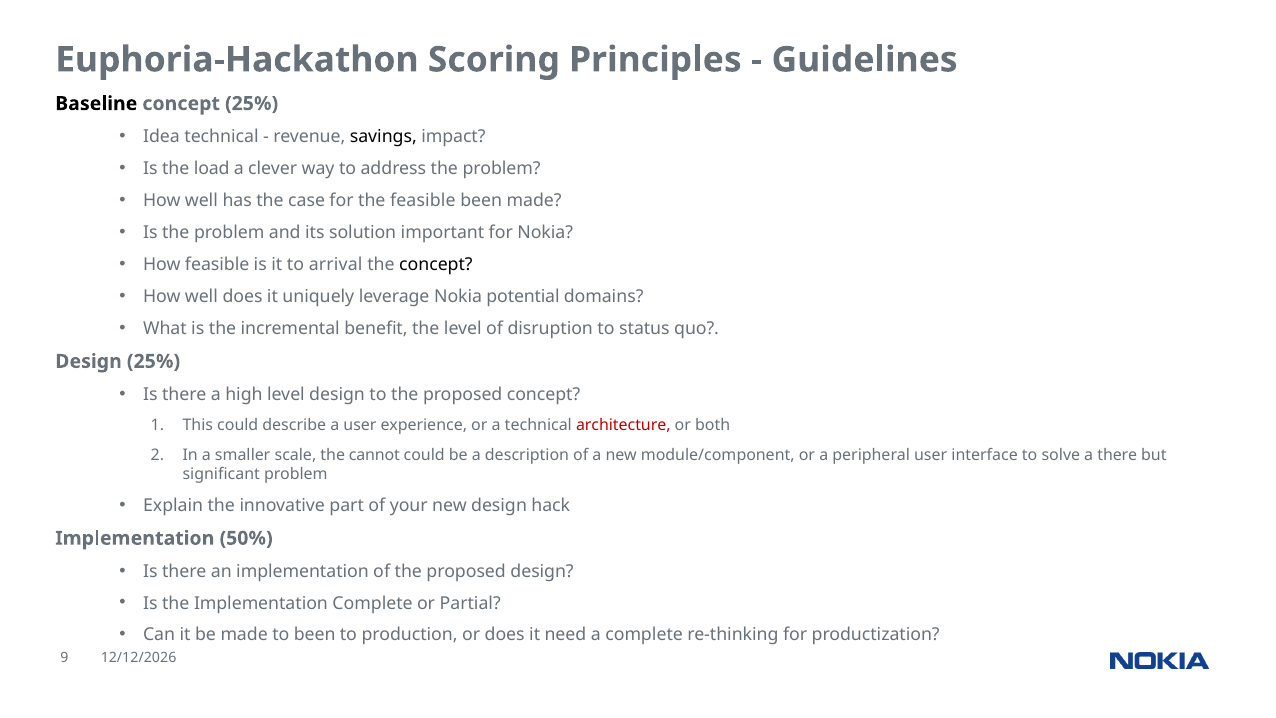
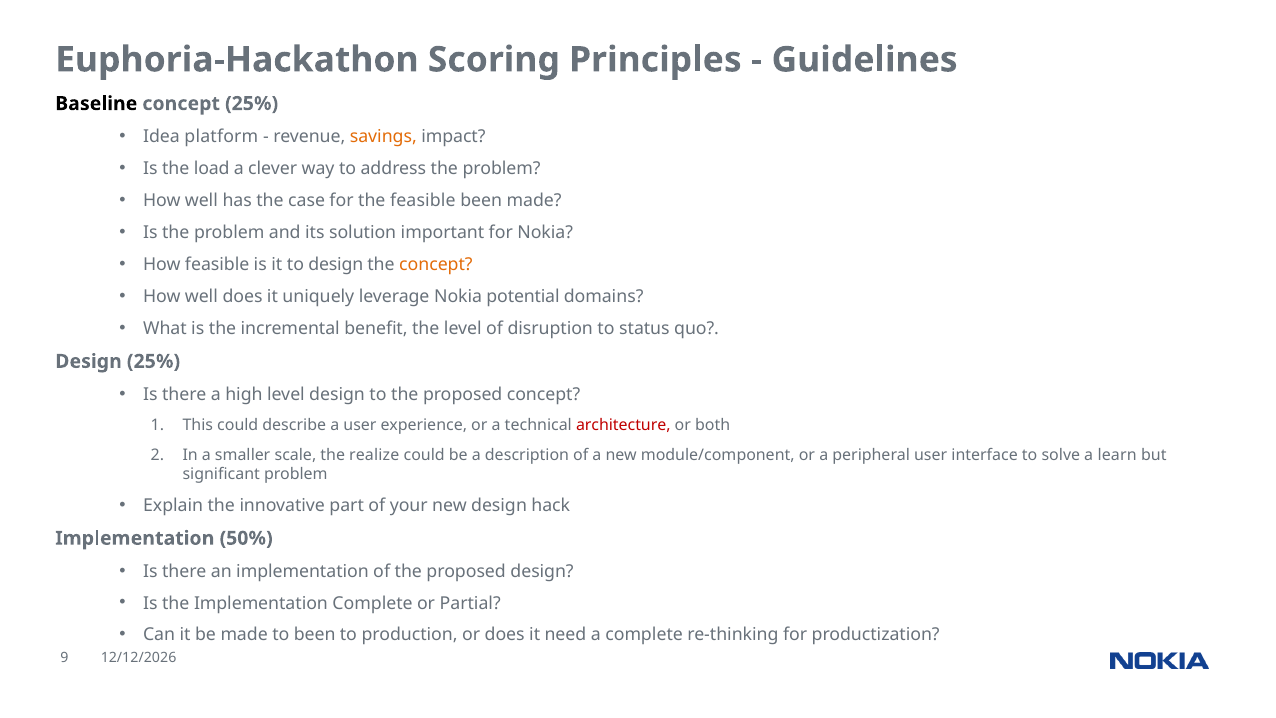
Idea technical: technical -> platform
savings colour: black -> orange
to arrival: arrival -> design
concept at (436, 264) colour: black -> orange
cannot: cannot -> realize
a there: there -> learn
